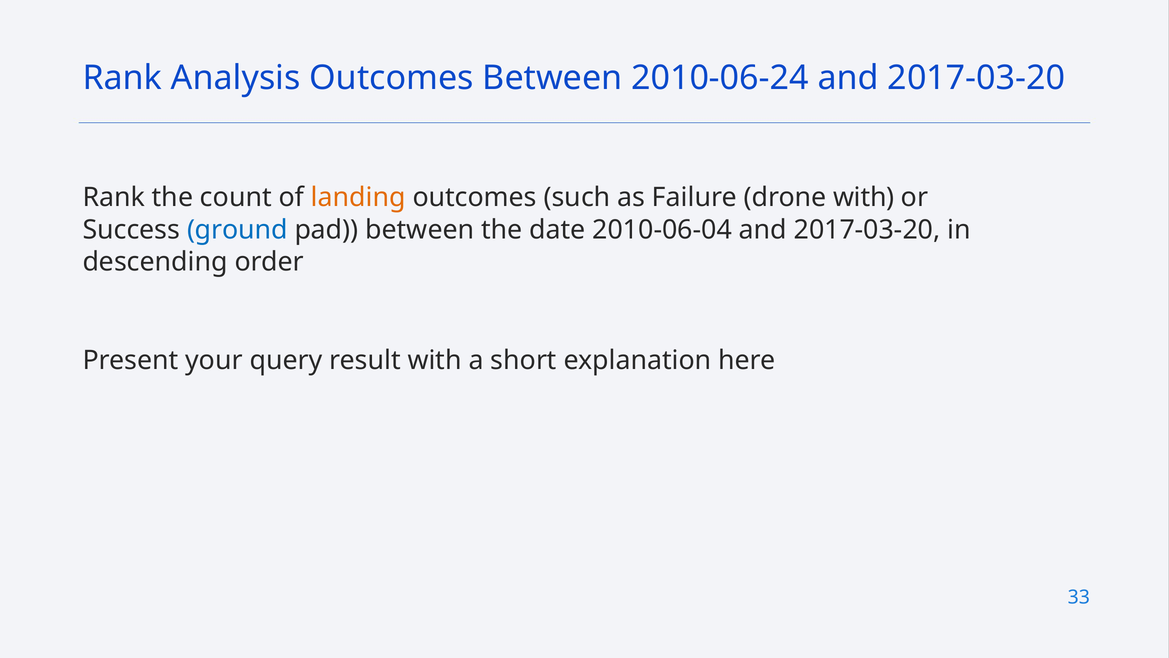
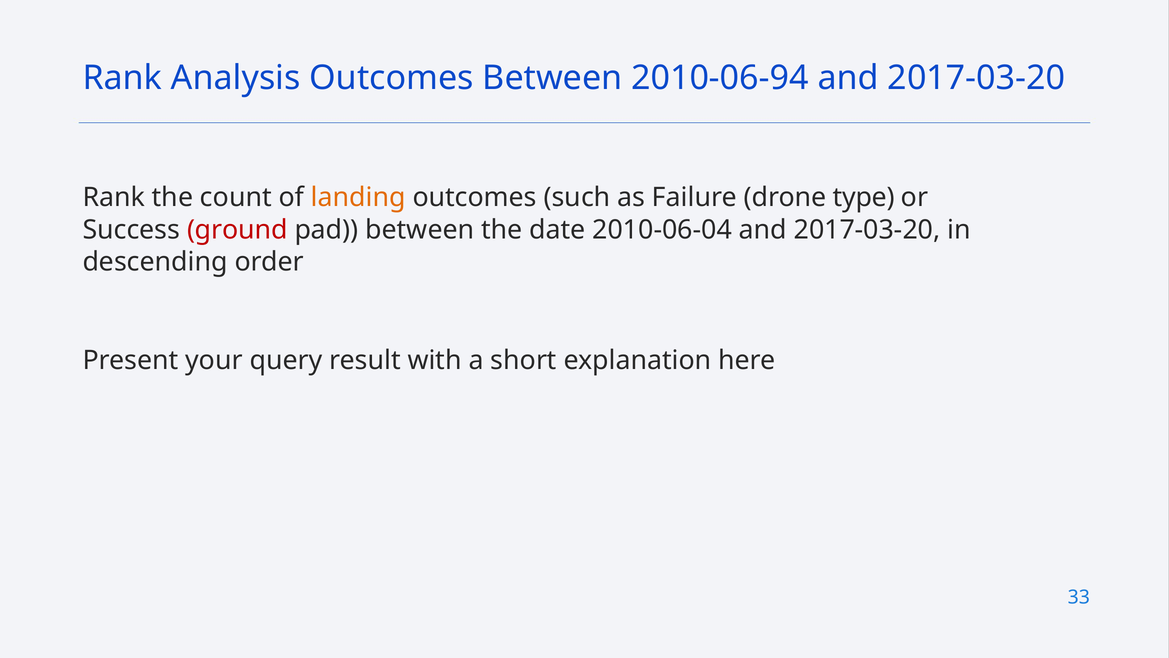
2010-06-24: 2010-06-24 -> 2010-06-94
drone with: with -> type
ground colour: blue -> red
